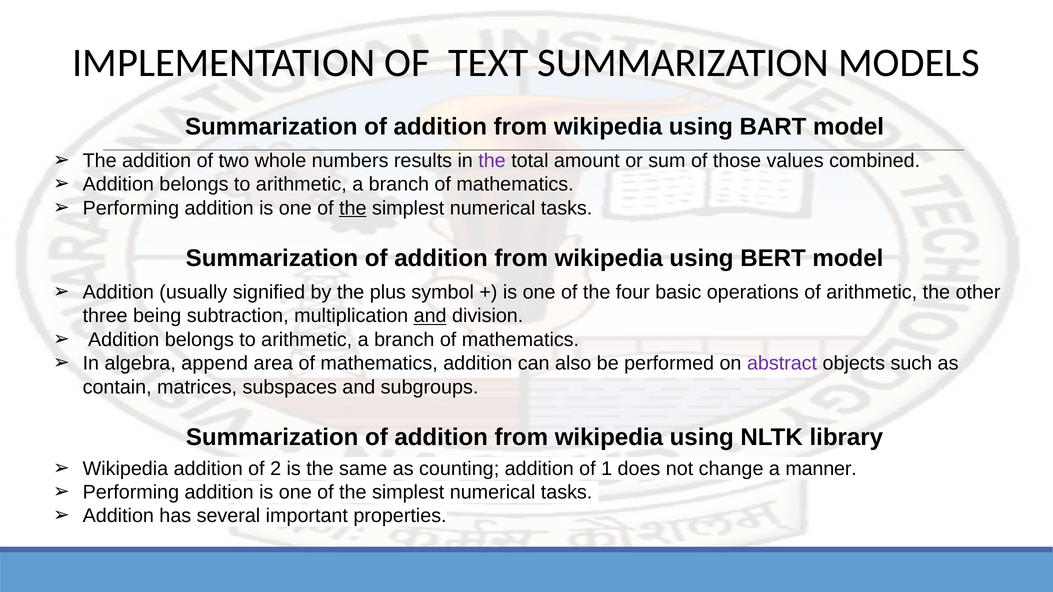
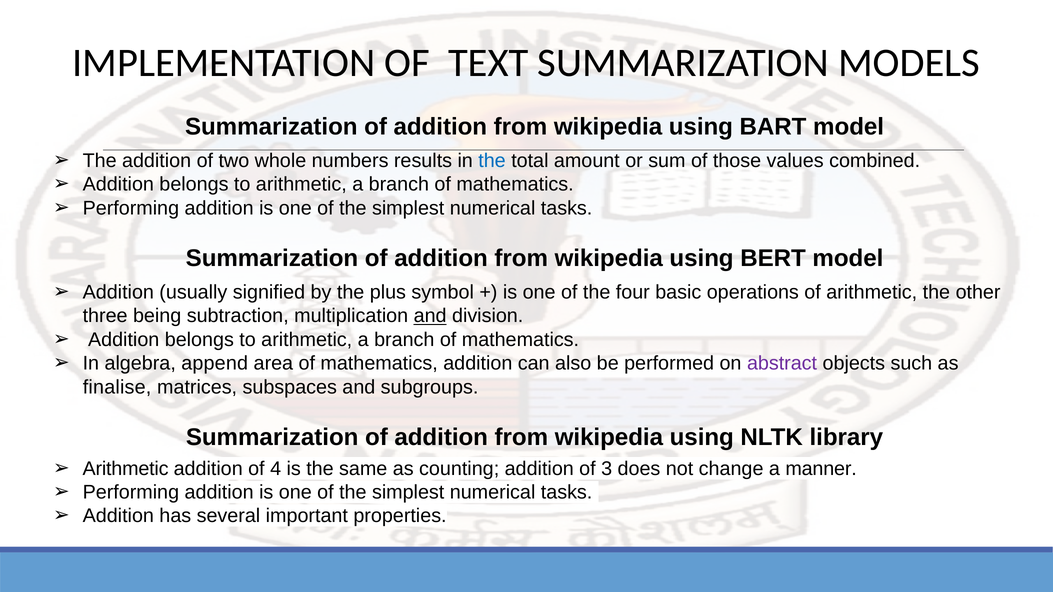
the at (492, 161) colour: purple -> blue
the at (353, 208) underline: present -> none
contain: contain -> finalise
Wikipedia at (125, 469): Wikipedia -> Arithmetic
2: 2 -> 4
1: 1 -> 3
